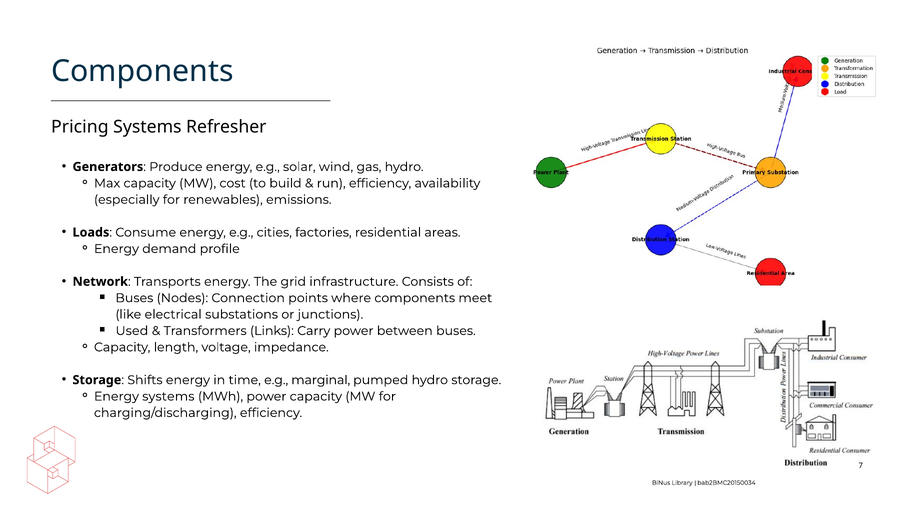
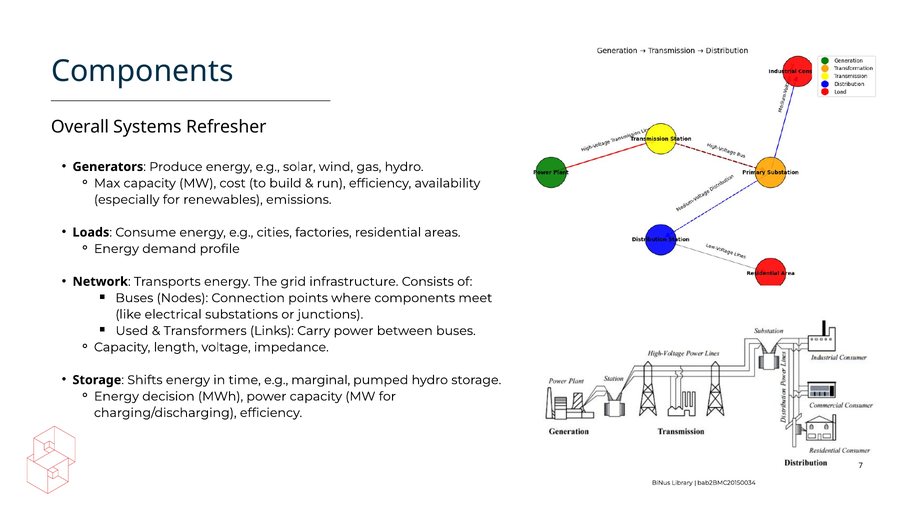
Pricing: Pricing -> Overall
Energy systems: systems -> decision
